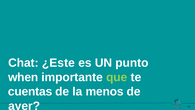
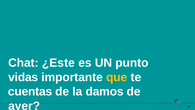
when: when -> vidas
que colour: light green -> yellow
menos: menos -> damos
